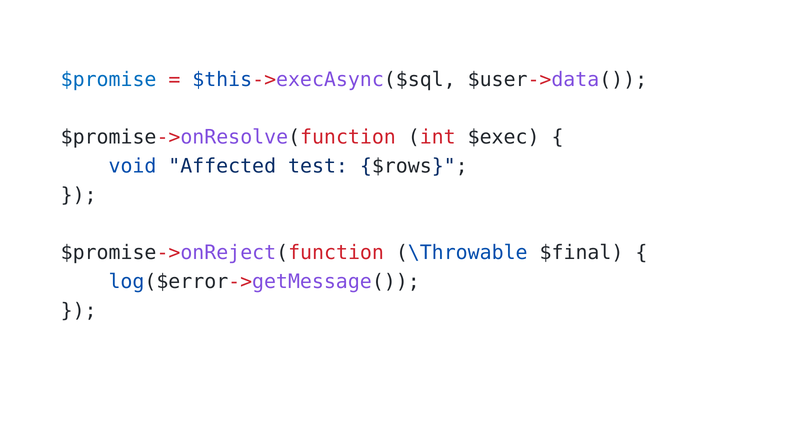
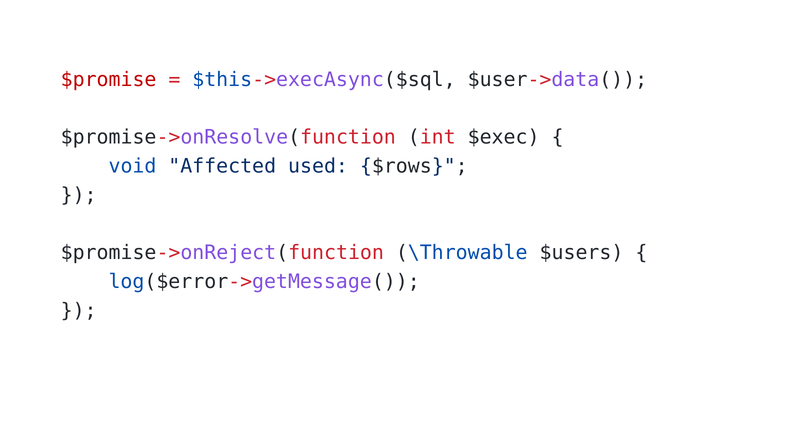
$promise colour: blue -> red
test: test -> used
$final: $final -> $users
